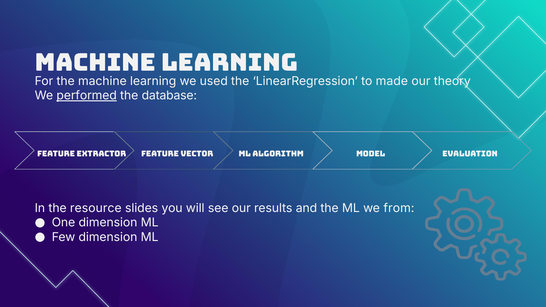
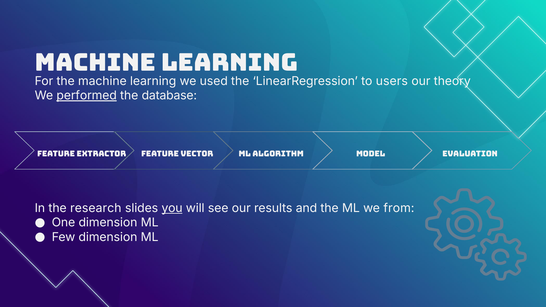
made: made -> users
resource: resource -> research
you underline: none -> present
